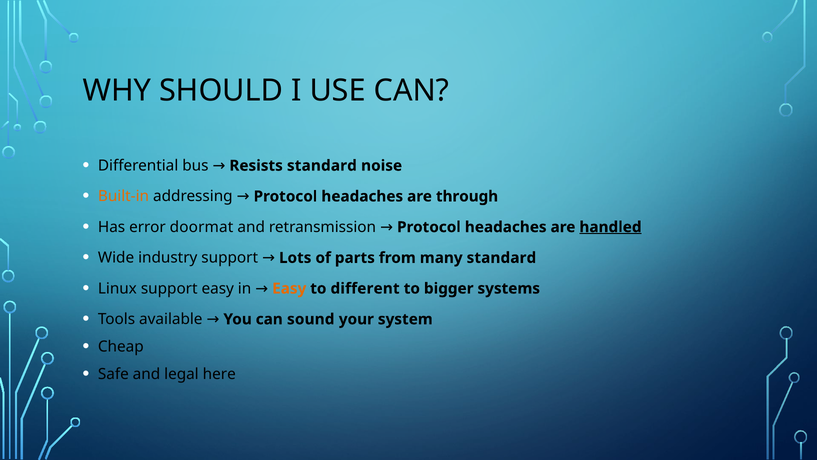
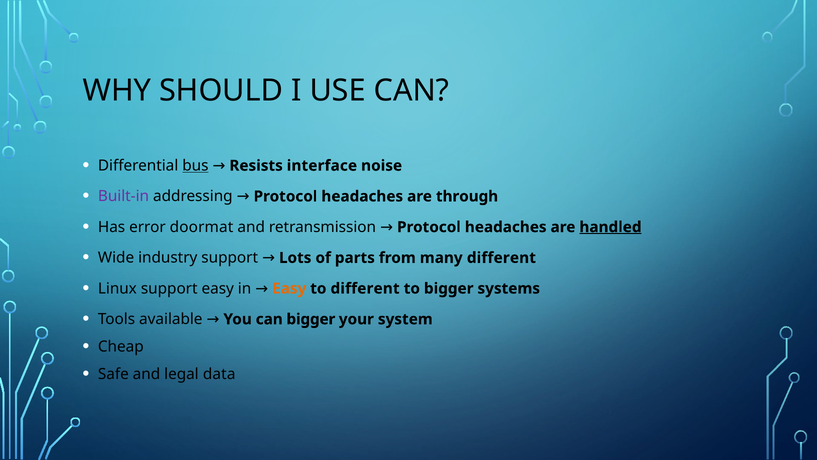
bus underline: none -> present
Resists standard: standard -> interface
Built-in colour: orange -> purple
many standard: standard -> different
can sound: sound -> bigger
here: here -> data
